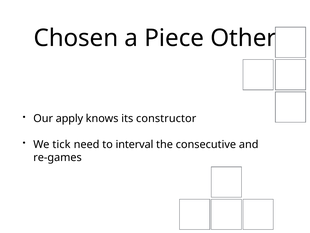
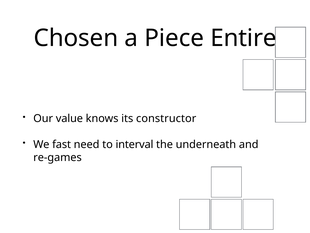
Other: Other -> Entire
apply: apply -> value
tick: tick -> fast
consecutive: consecutive -> underneath
